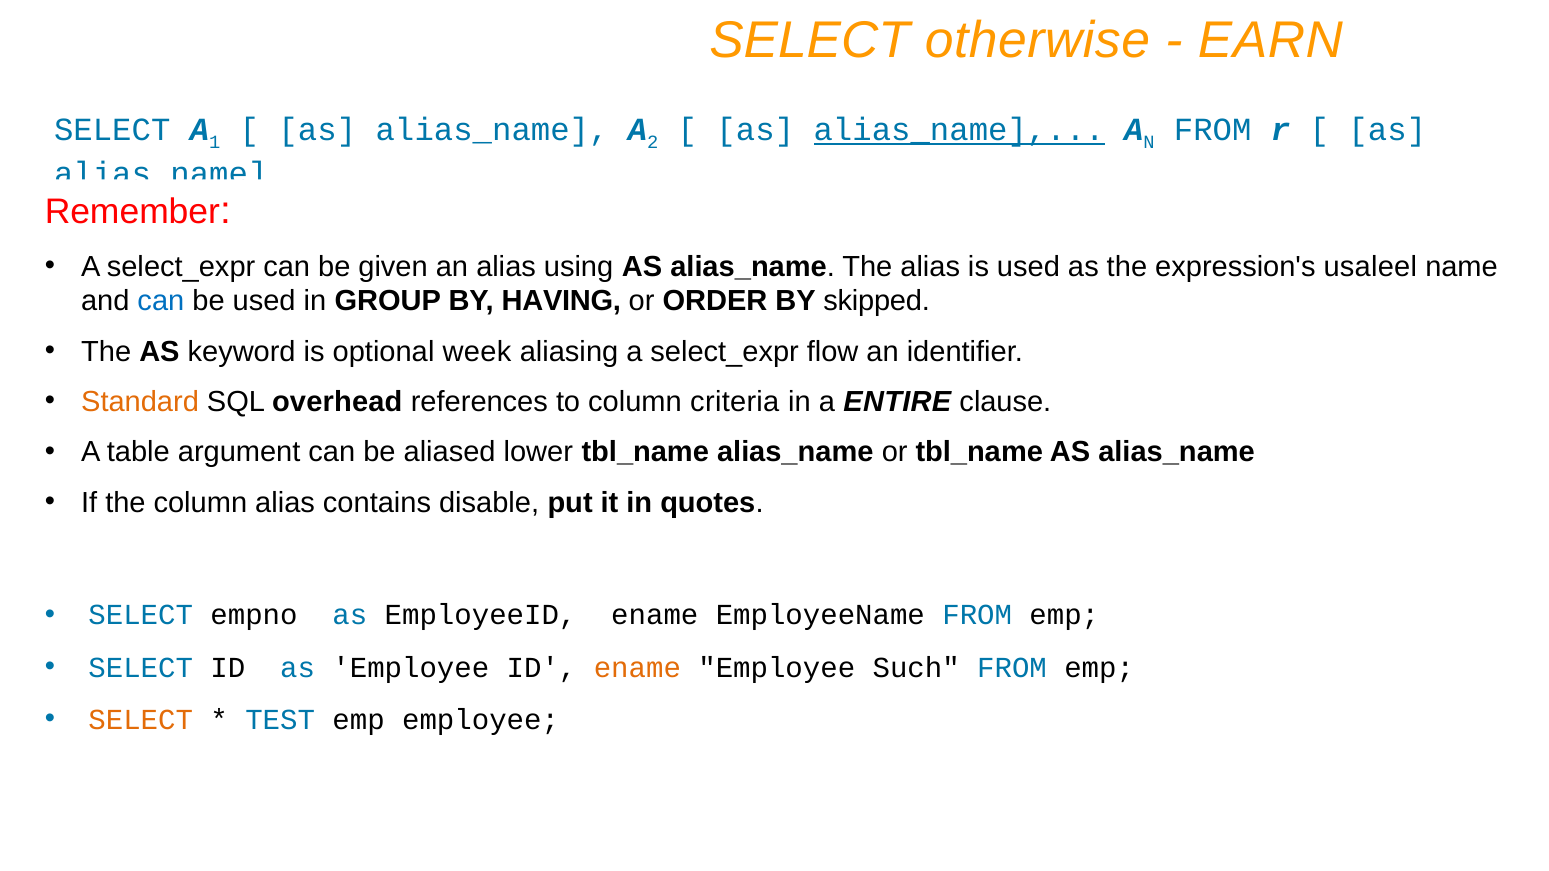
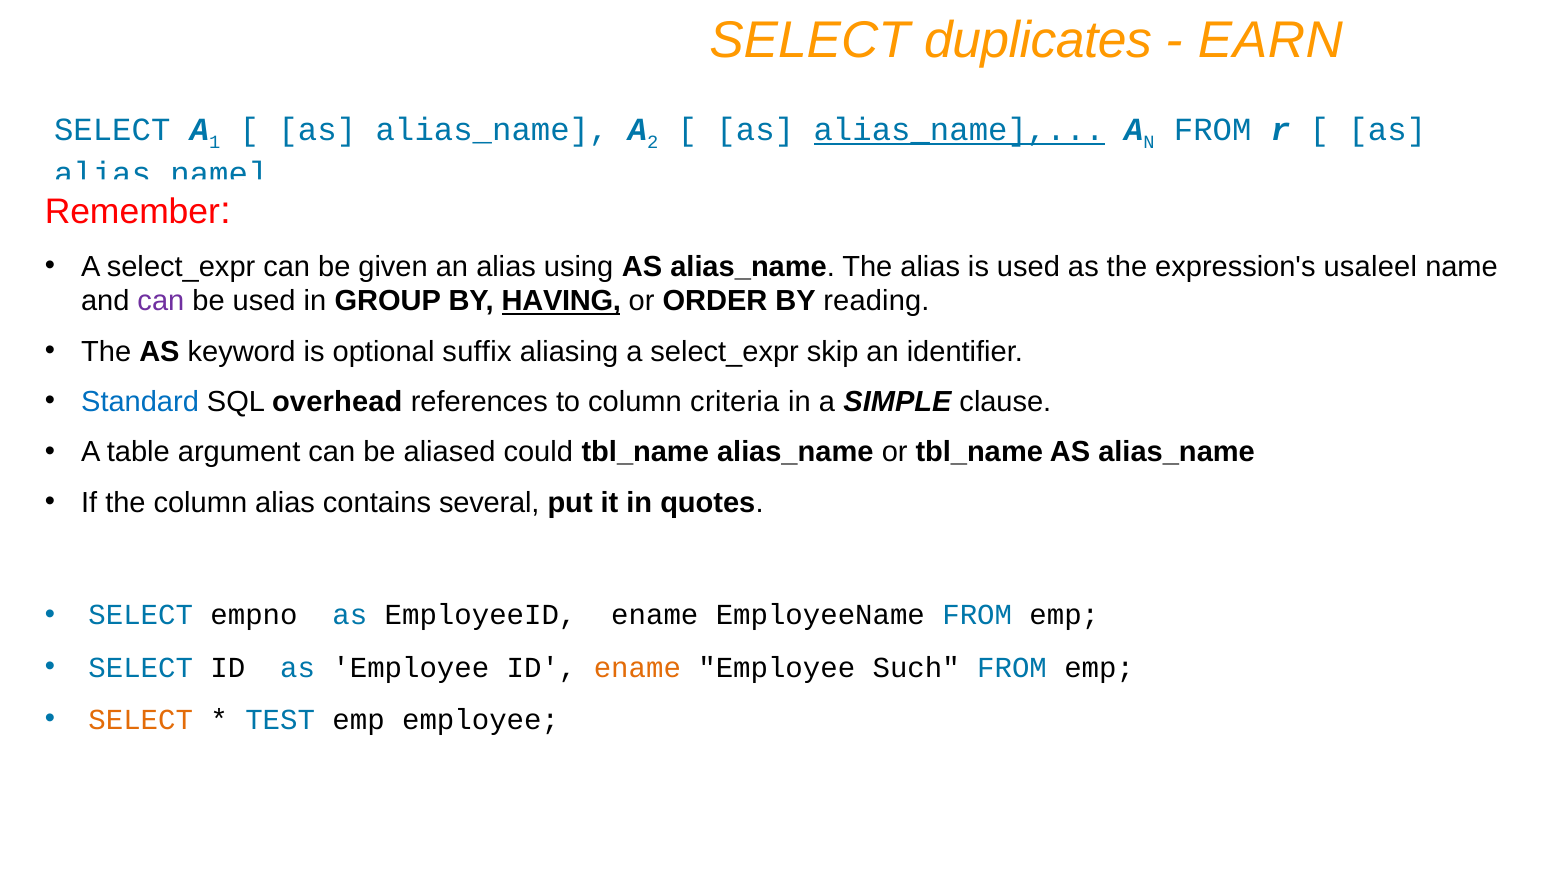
otherwise: otherwise -> duplicates
can at (161, 301) colour: blue -> purple
HAVING underline: none -> present
skipped: skipped -> reading
week: week -> suffix
flow: flow -> skip
Standard colour: orange -> blue
ENTIRE: ENTIRE -> SIMPLE
lower: lower -> could
disable: disable -> several
